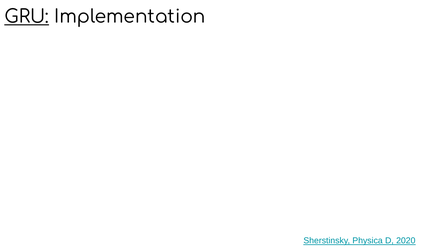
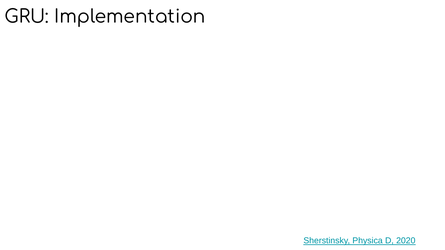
GRU underline: present -> none
